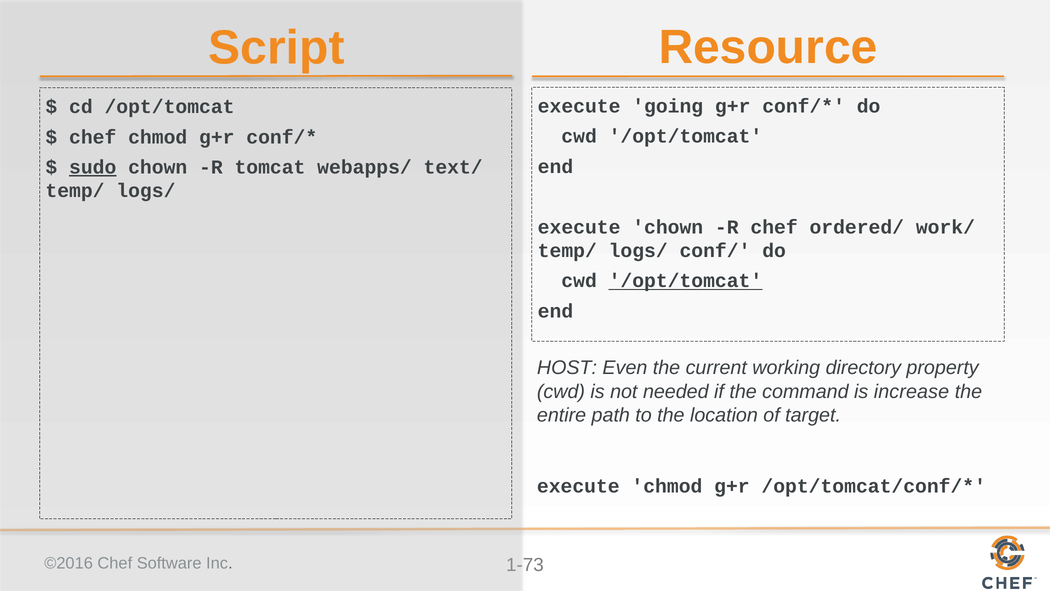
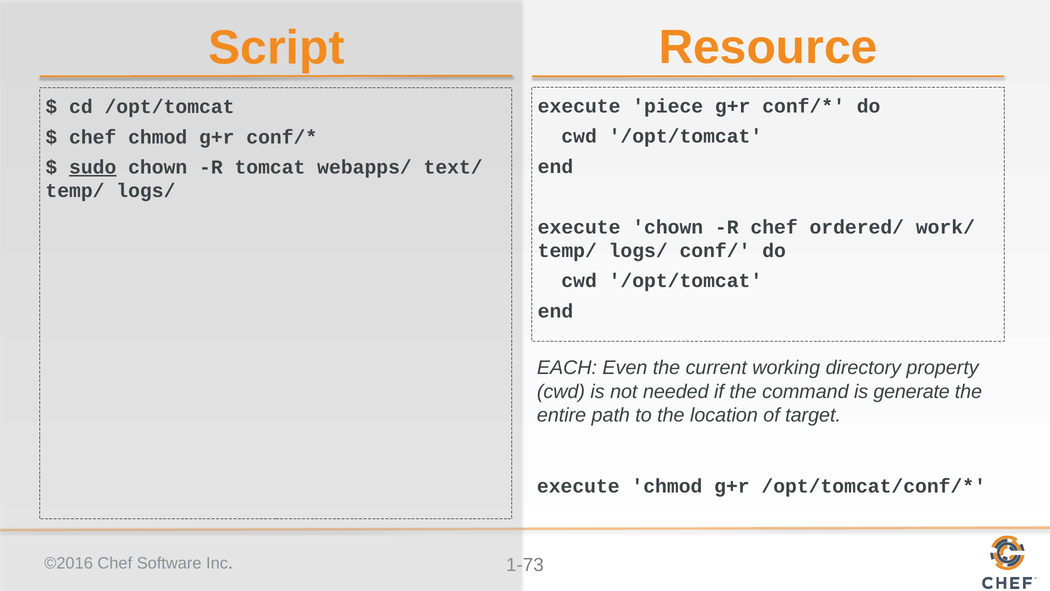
going: going -> piece
/opt/tomcat at (685, 281) underline: present -> none
HOST: HOST -> EACH
increase: increase -> generate
